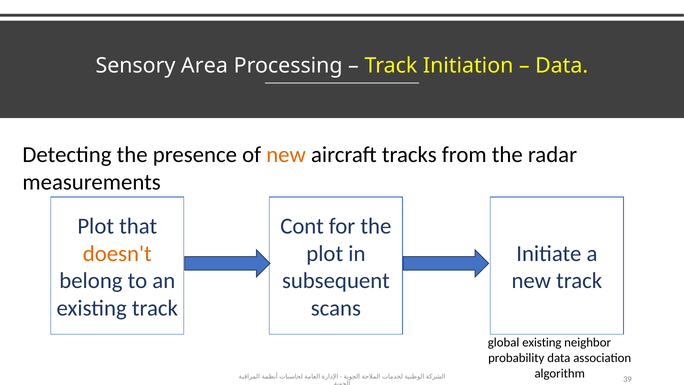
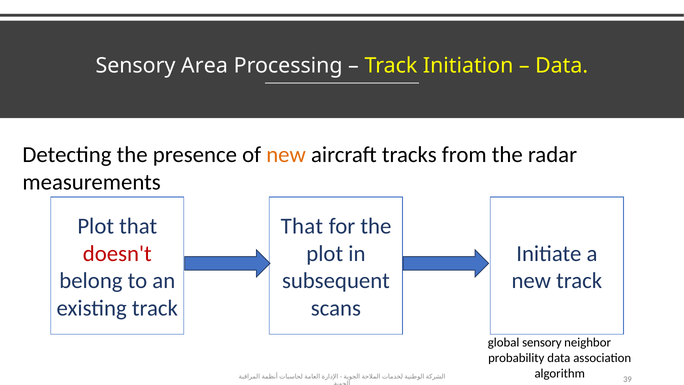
Cont at (302, 226): Cont -> That
doesn't colour: orange -> red
global existing: existing -> sensory
